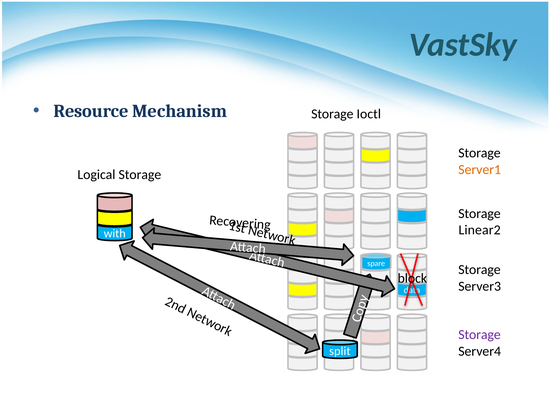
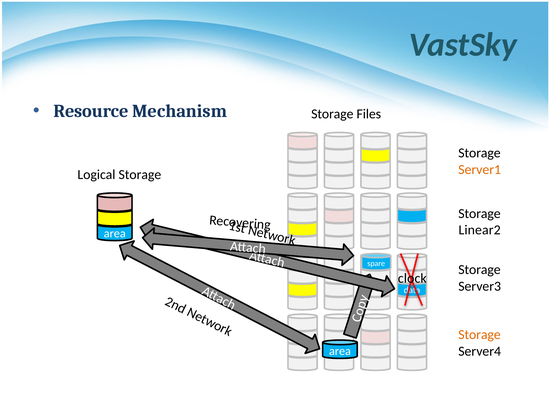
Ioctl: Ioctl -> Files
with at (115, 234): with -> area
block: block -> clock
Storage at (480, 335) colour: purple -> orange
split at (340, 352): split -> area
